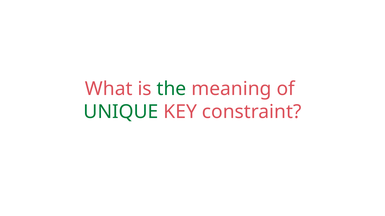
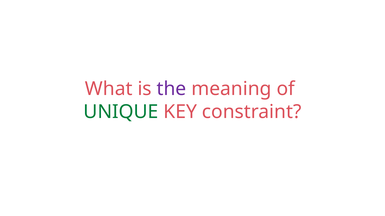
the colour: green -> purple
